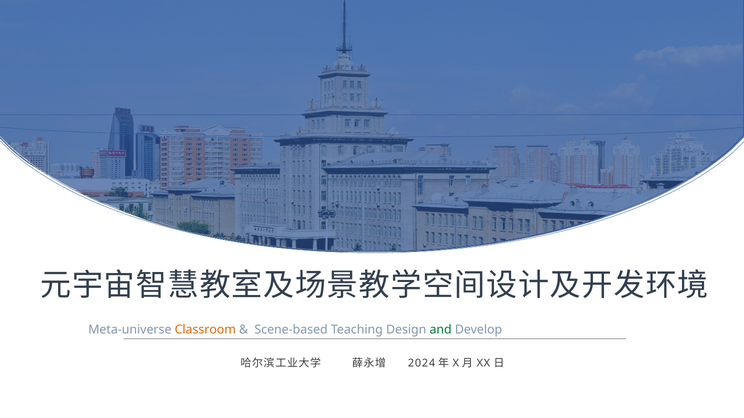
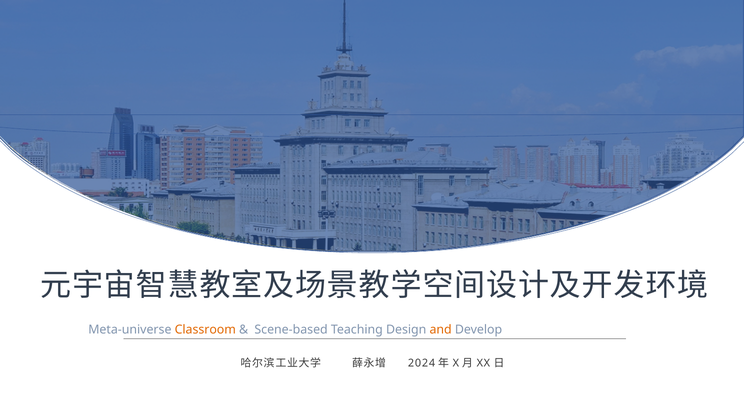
and colour: green -> orange
